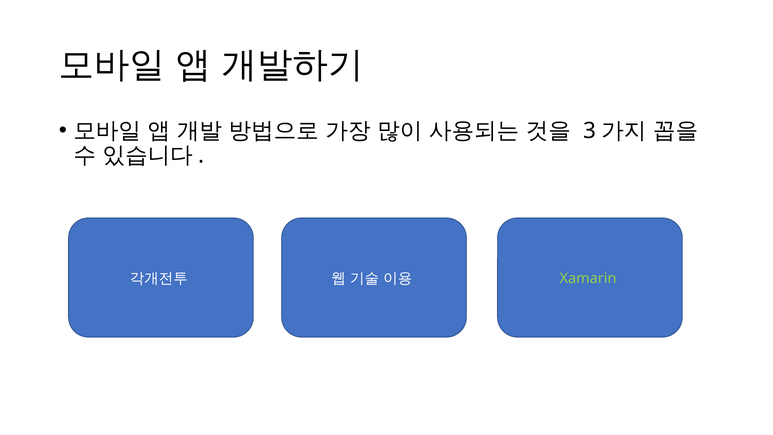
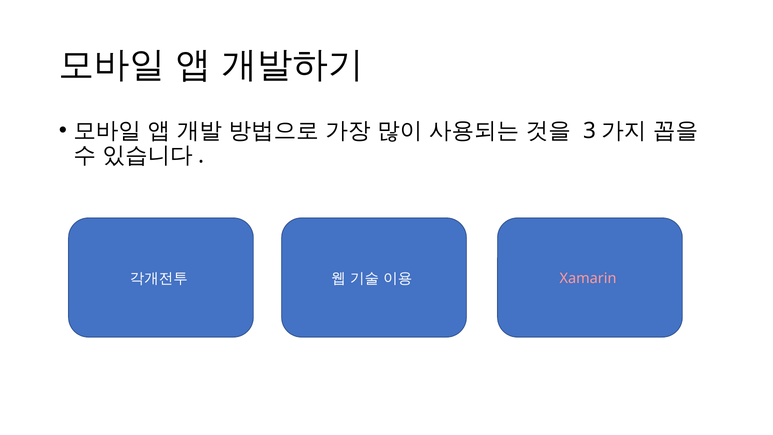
Xamarin colour: light green -> pink
